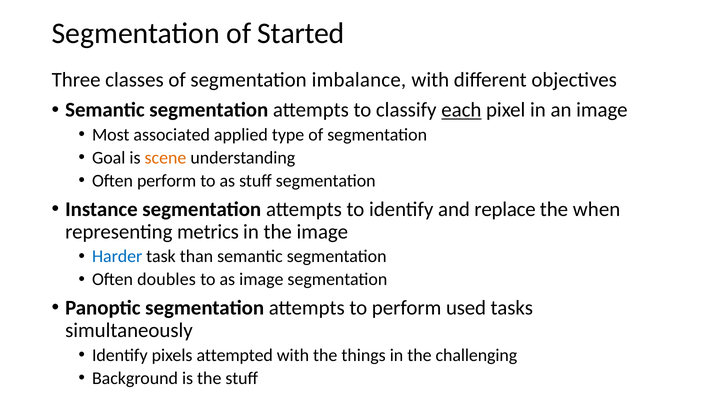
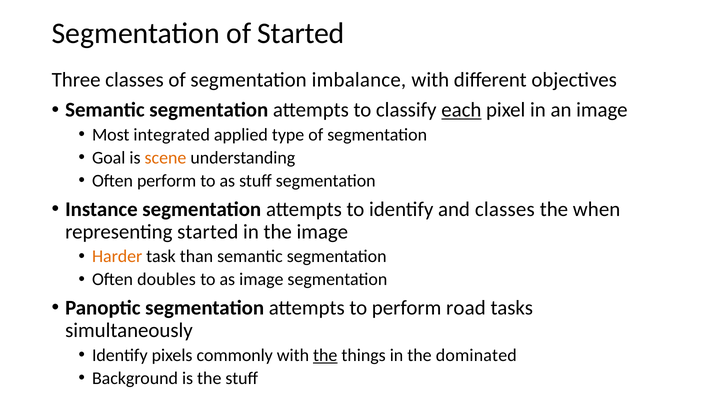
associated: associated -> integrated
and replace: replace -> classes
representing metrics: metrics -> started
Harder colour: blue -> orange
used: used -> road
attempted: attempted -> commonly
the at (325, 355) underline: none -> present
challenging: challenging -> dominated
